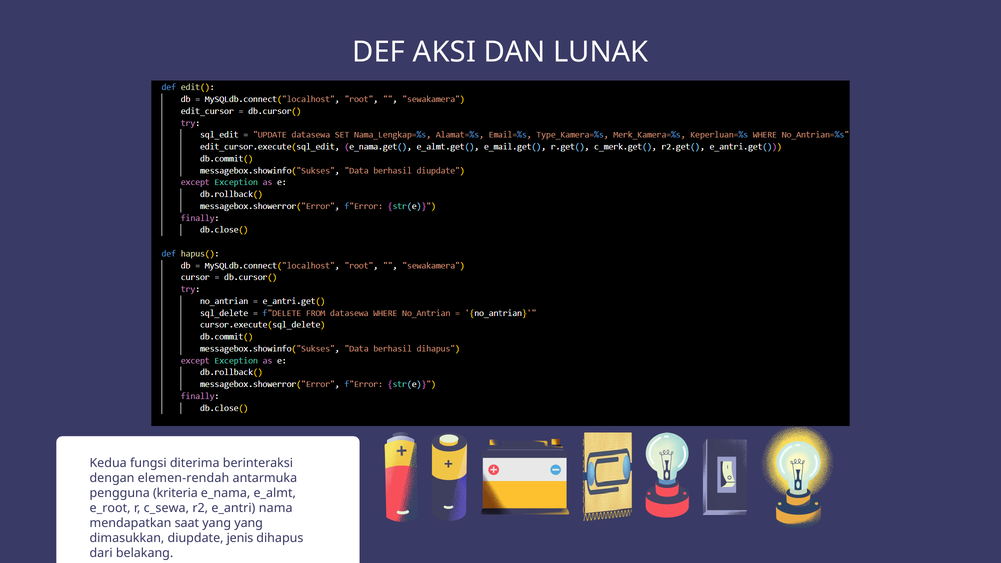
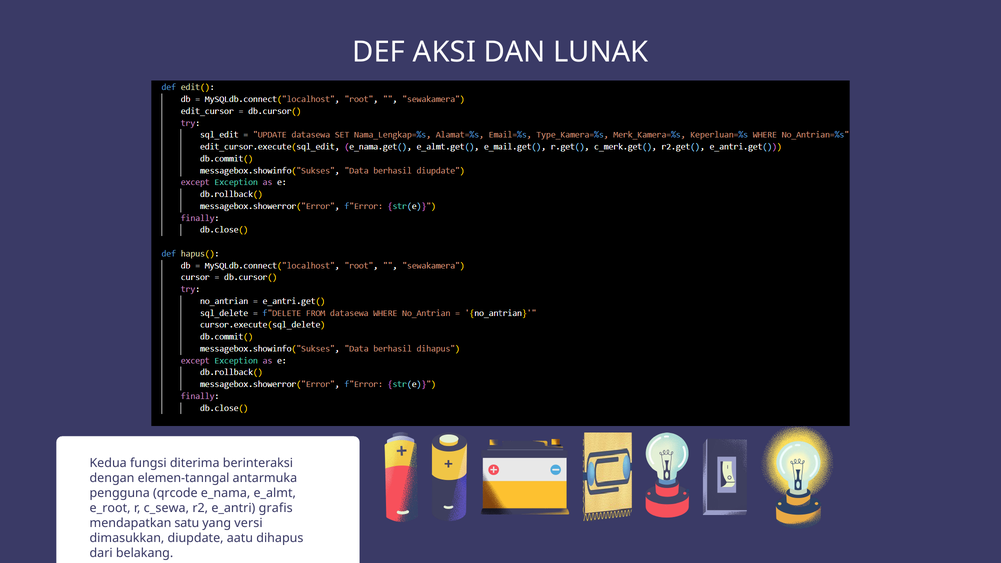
elemen-rendah: elemen-rendah -> elemen-tanngal
kriteria: kriteria -> qrcode
nama: nama -> grafis
saat: saat -> satu
yang yang: yang -> versi
jenis: jenis -> aatu
